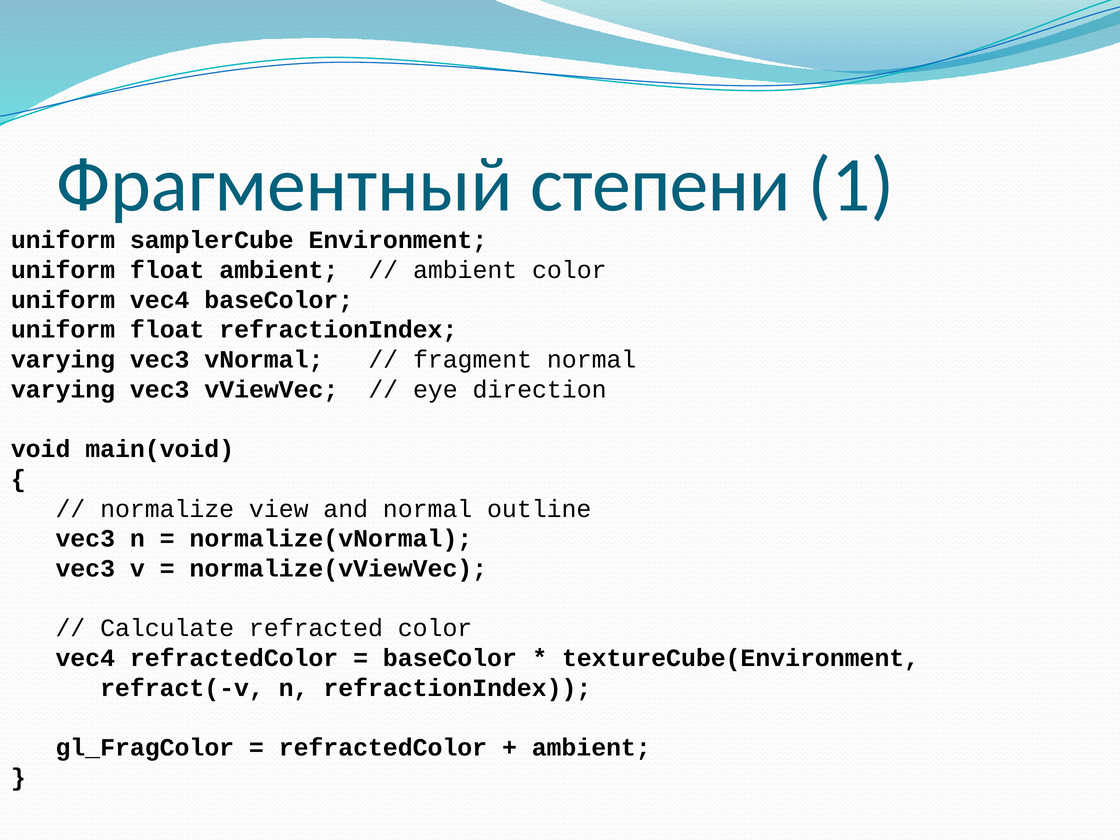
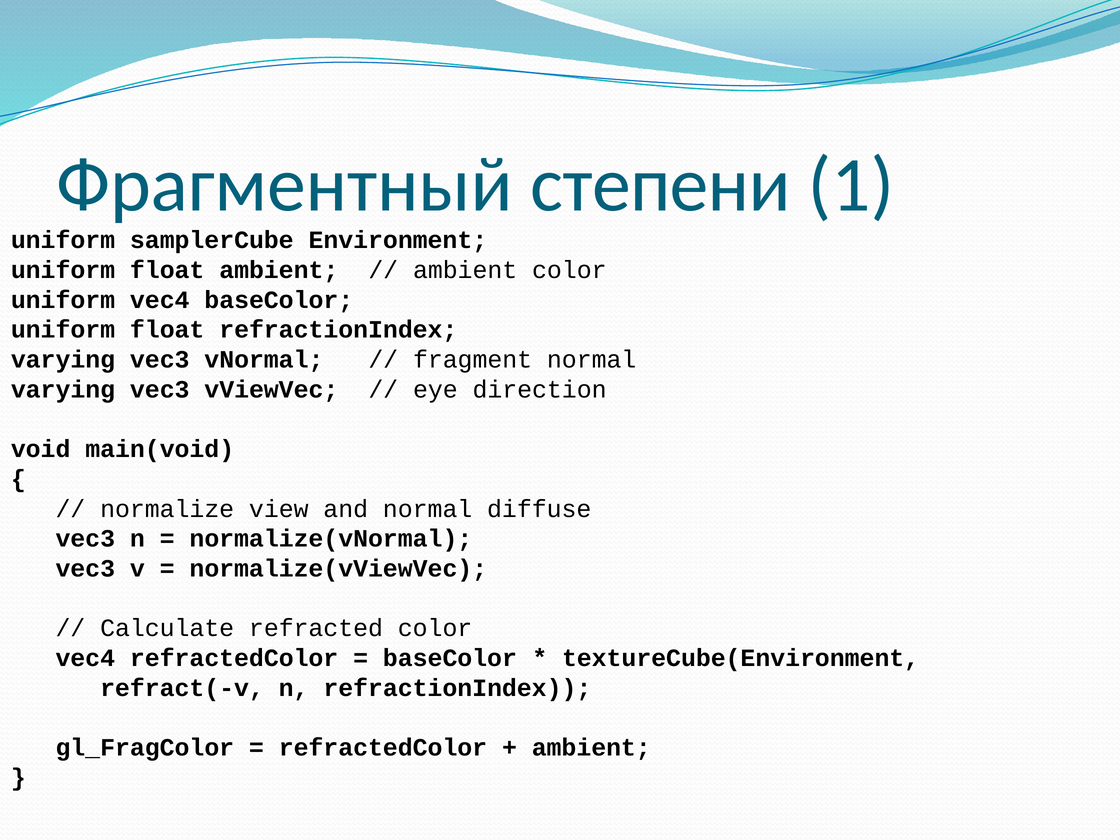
outline: outline -> diffuse
